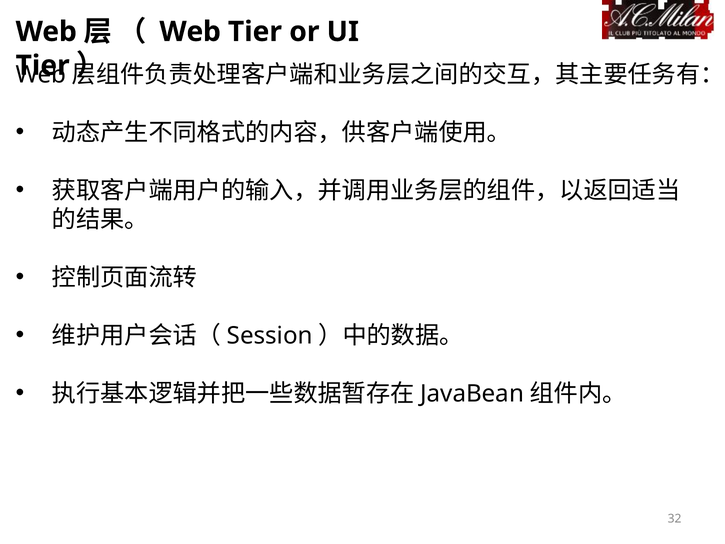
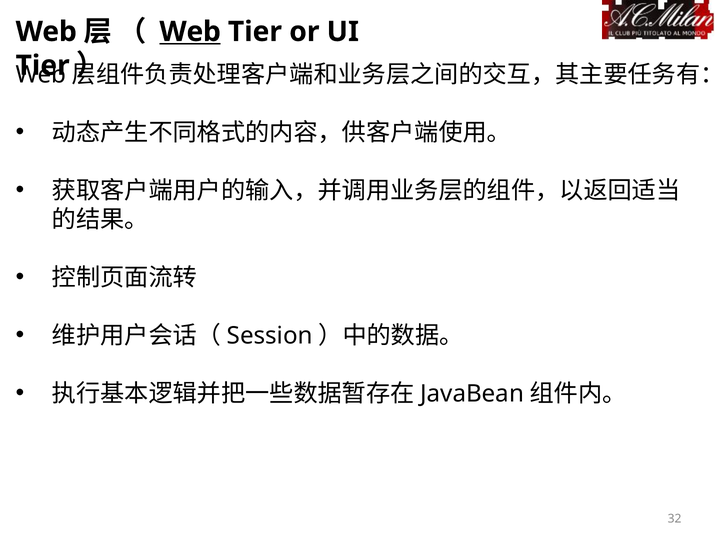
Web at (190, 32) underline: none -> present
